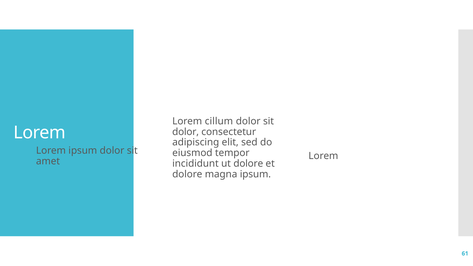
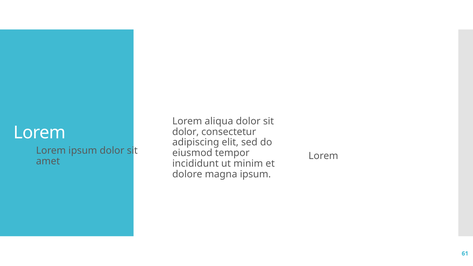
cillum: cillum -> aliqua
ut dolore: dolore -> minim
